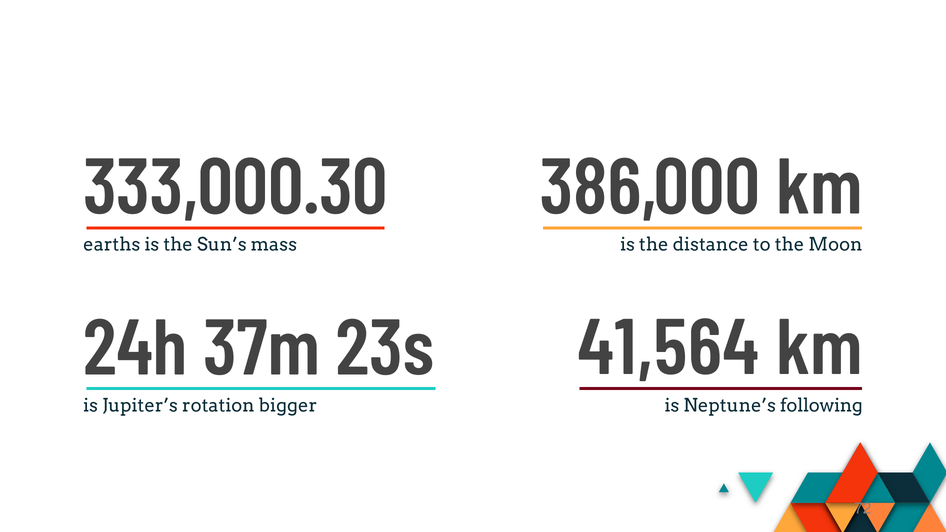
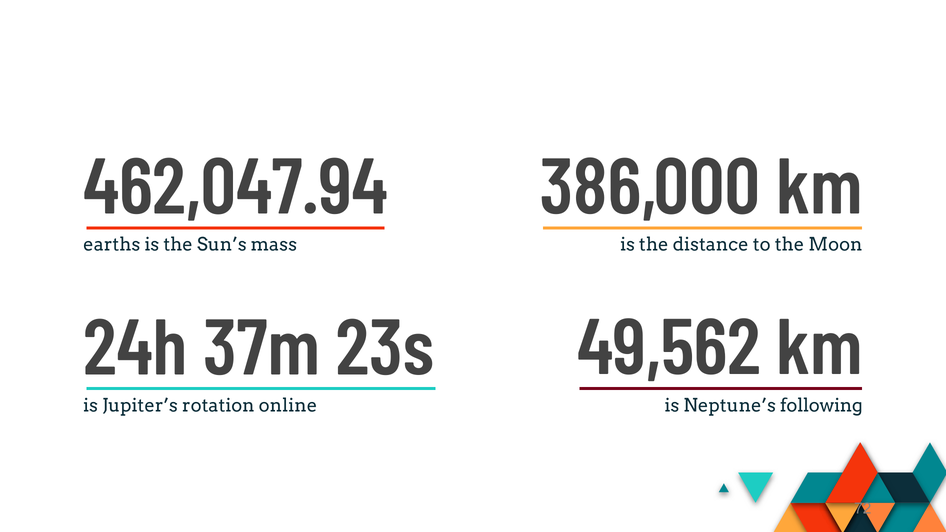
333,000.30: 333,000.30 -> 462,047.94
41,564: 41,564 -> 49,562
bigger: bigger -> online
